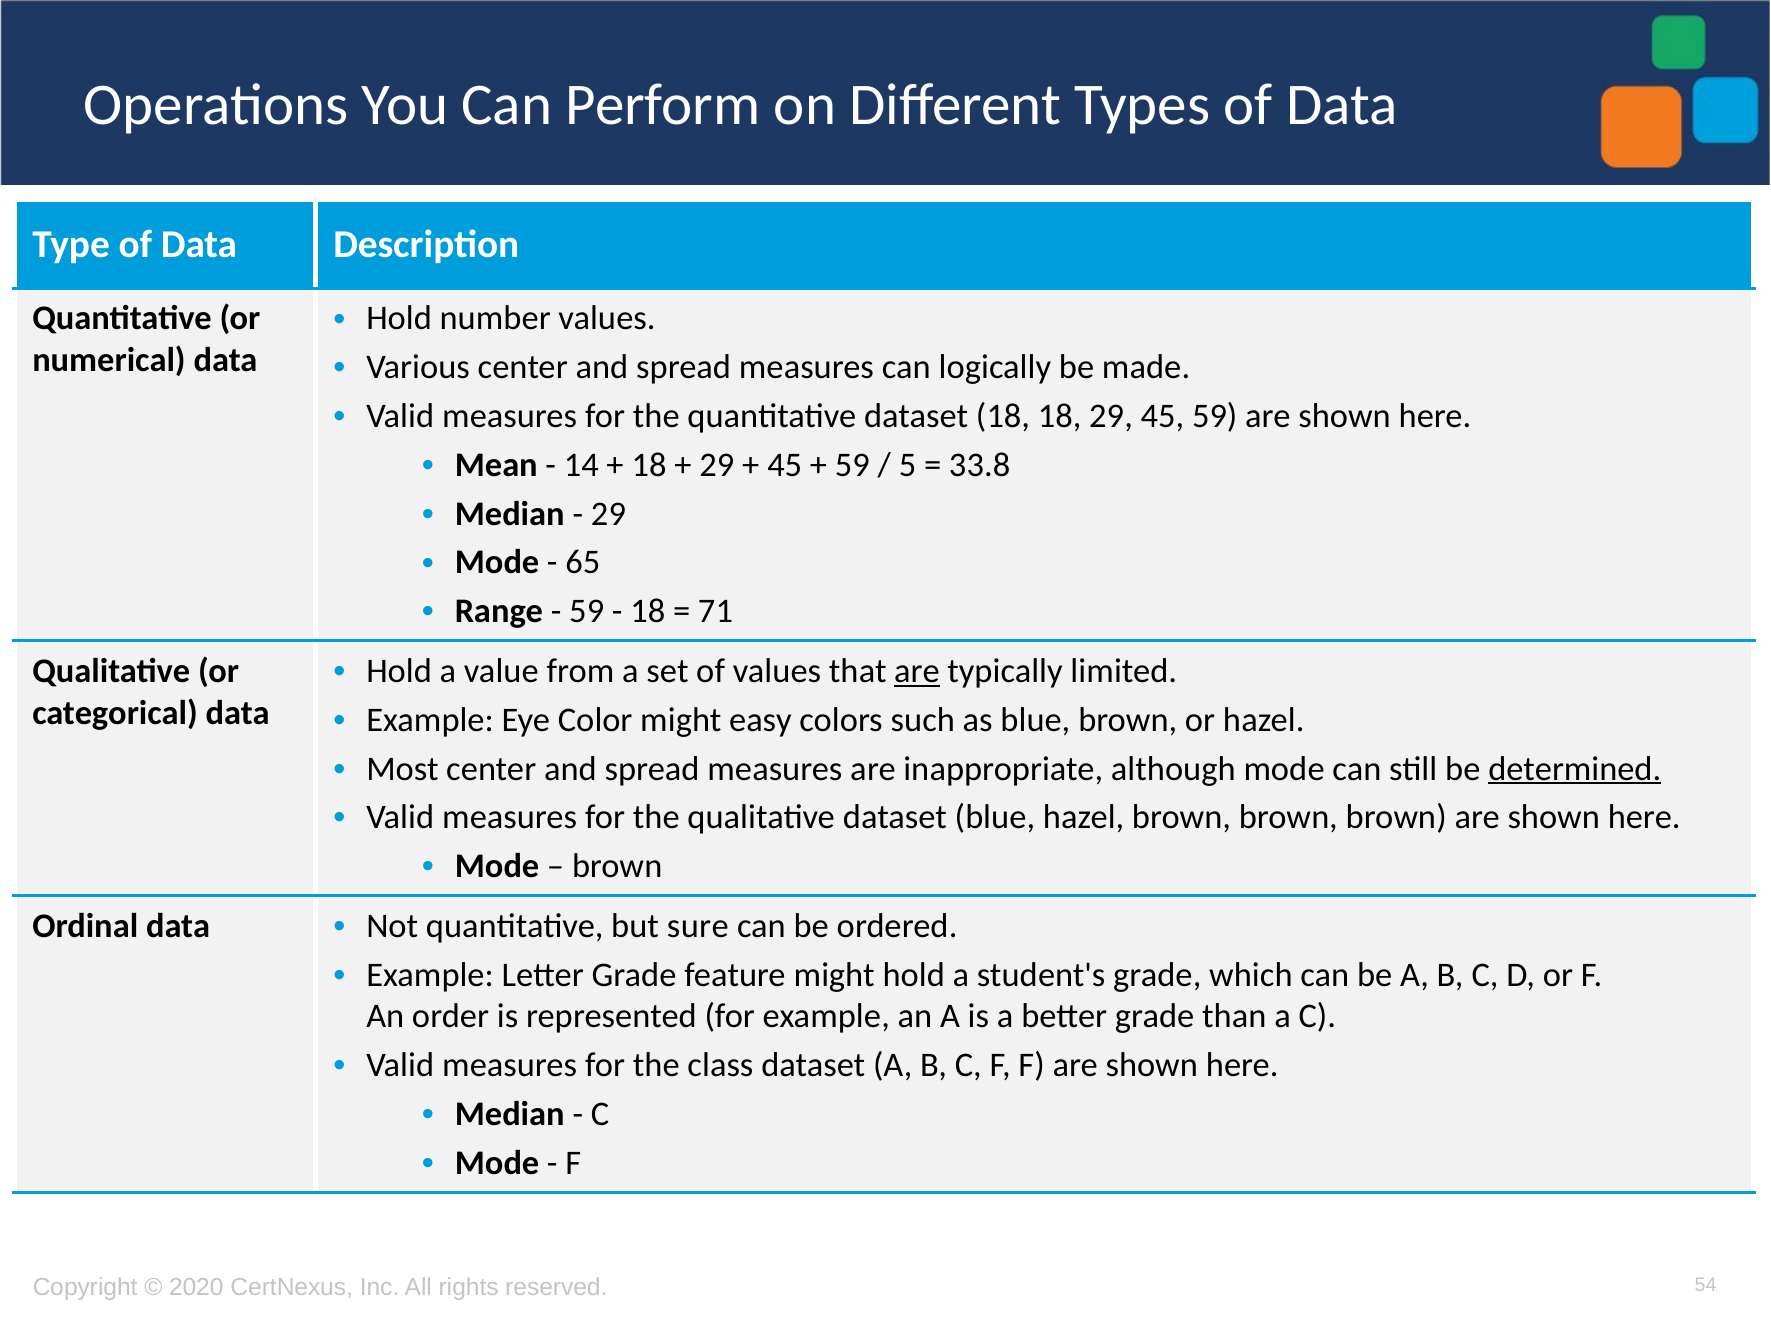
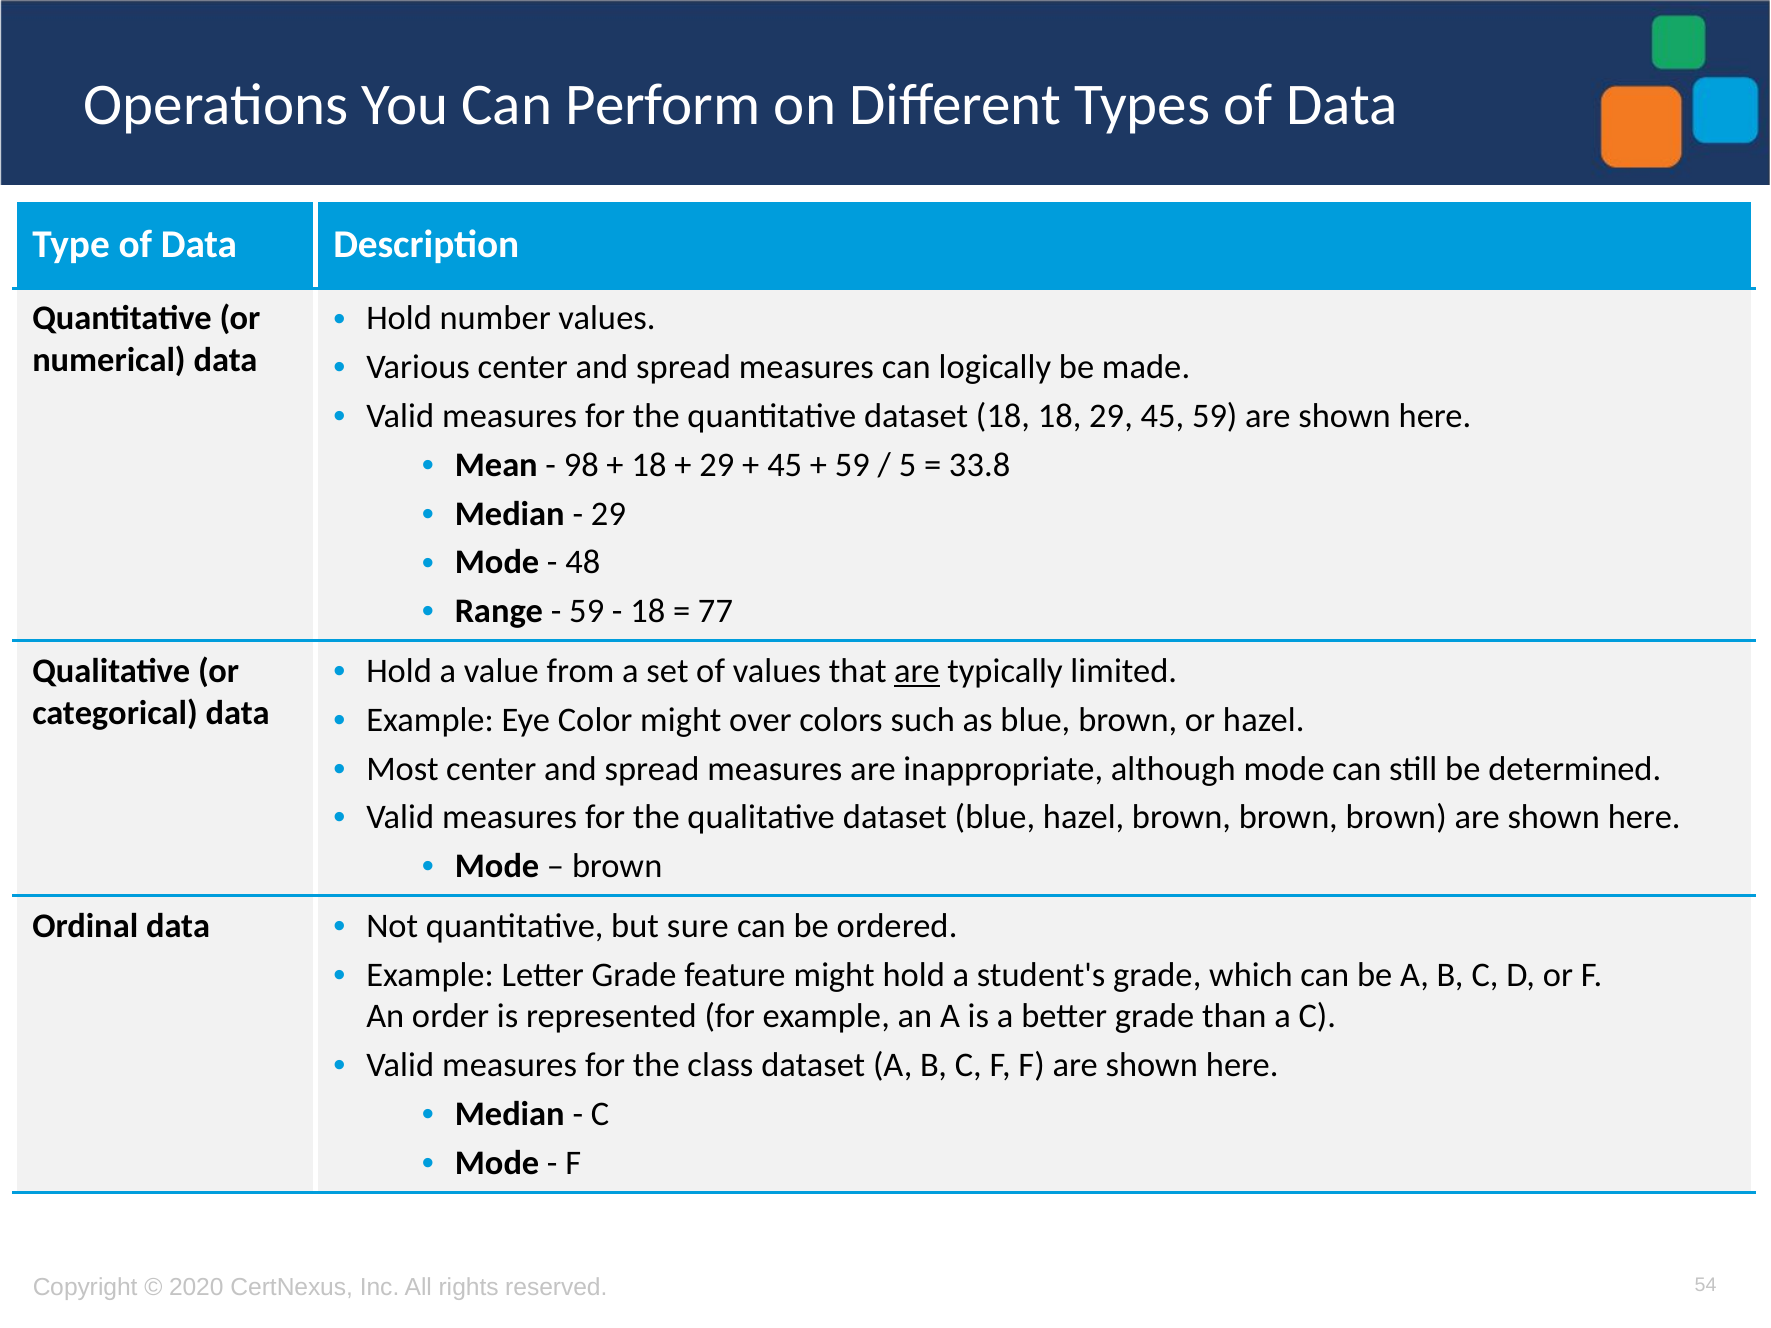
14: 14 -> 98
65: 65 -> 48
71: 71 -> 77
easy: easy -> over
determined underline: present -> none
